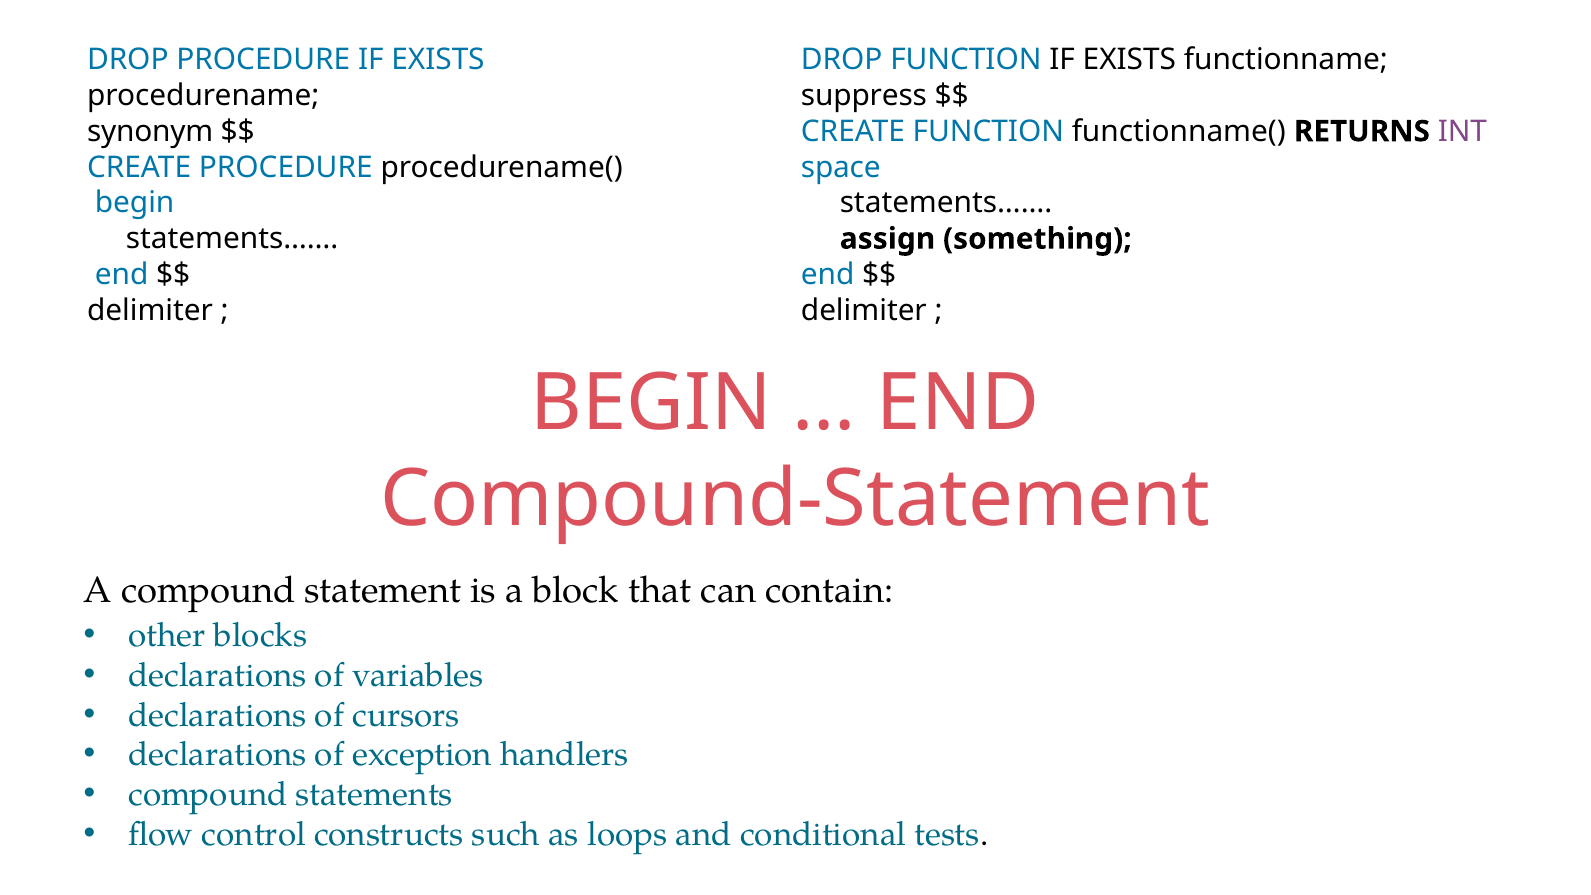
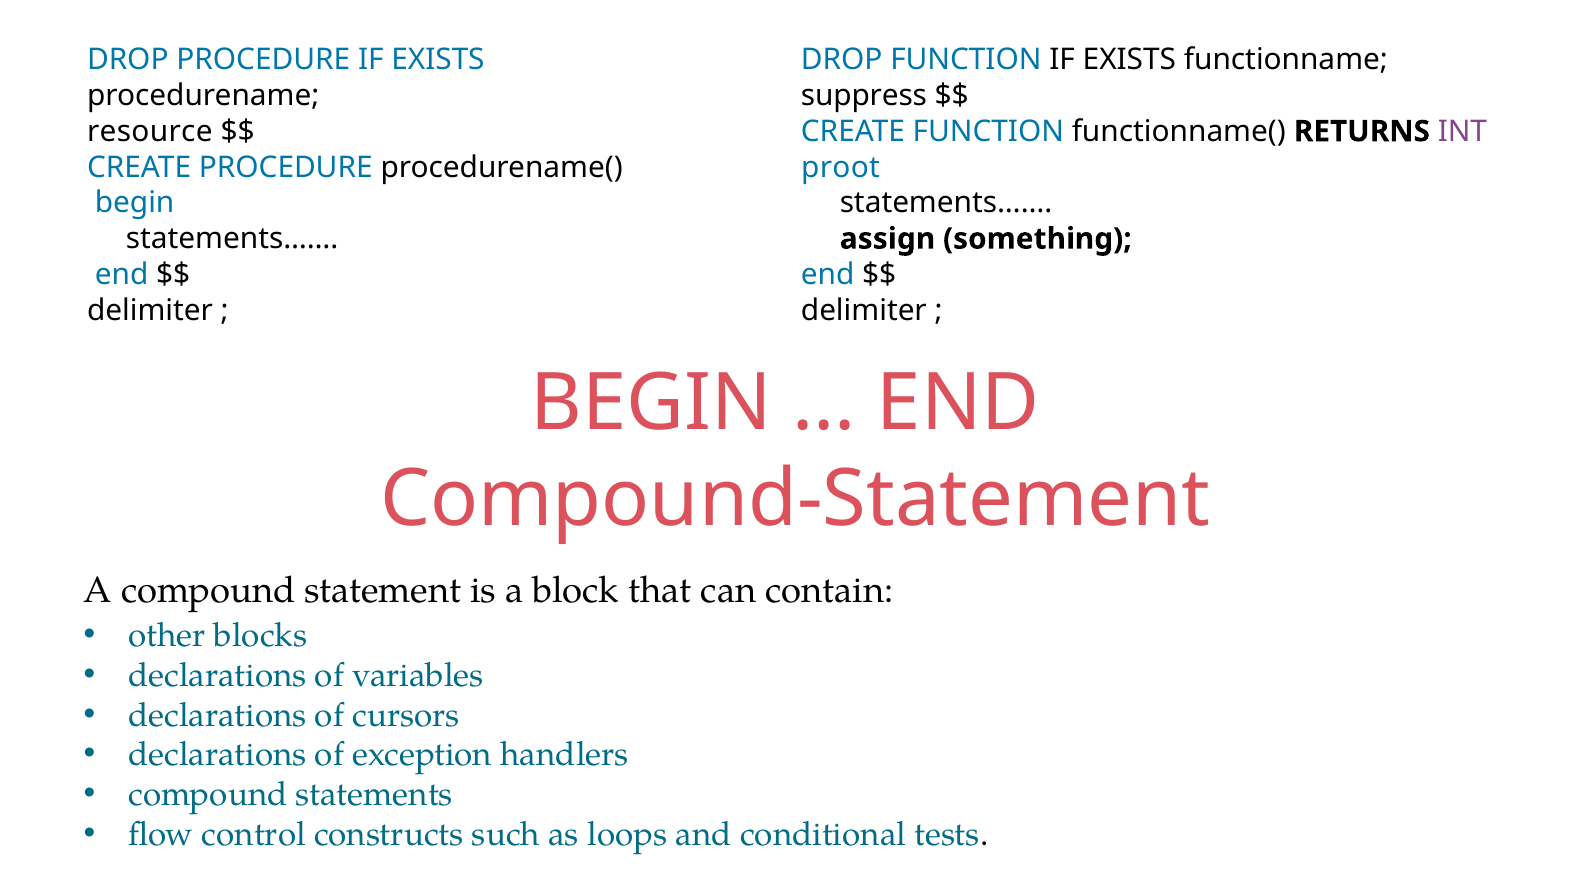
synonym: synonym -> resource
space: space -> proot
